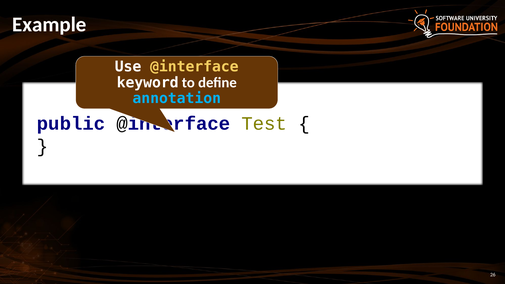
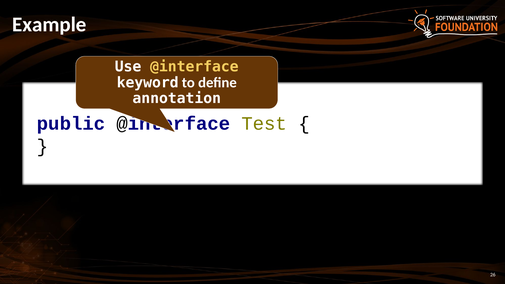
annotation colour: light blue -> white
